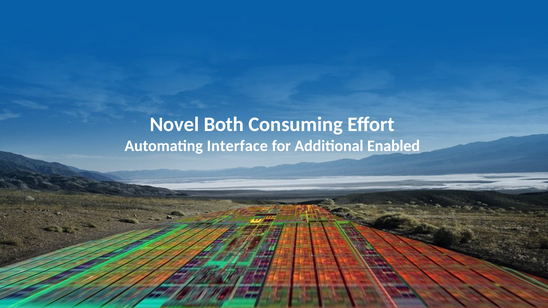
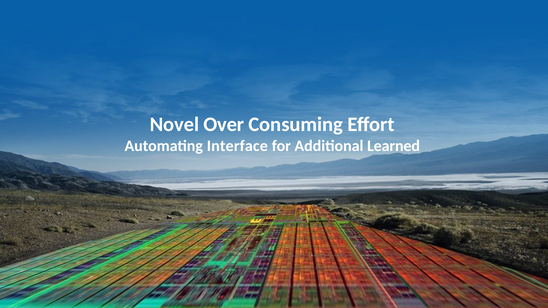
Both: Both -> Over
Enabled: Enabled -> Learned
